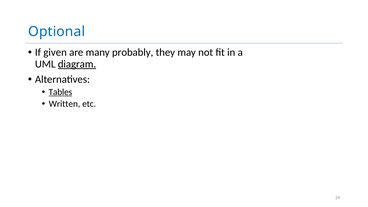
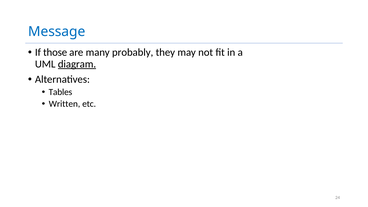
Optional: Optional -> Message
given: given -> those
Tables underline: present -> none
